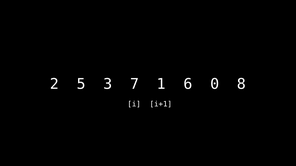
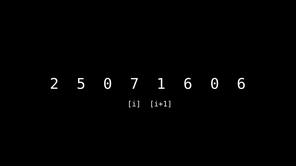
5 3: 3 -> 0
0 8: 8 -> 6
